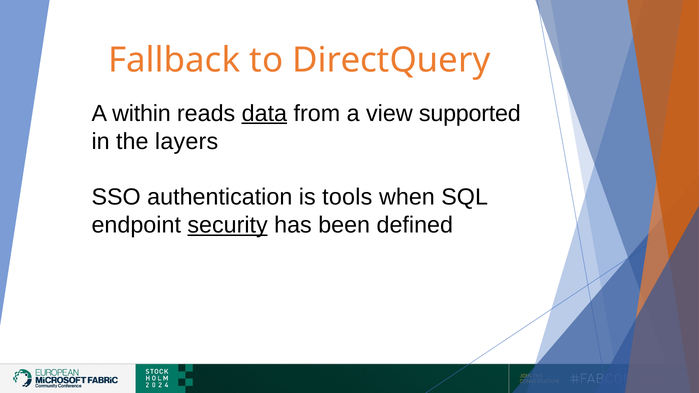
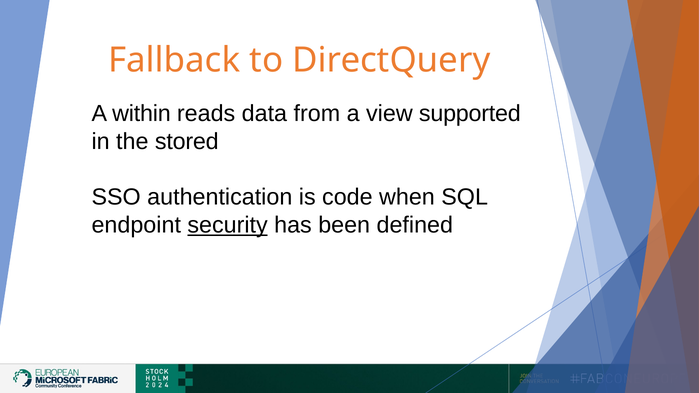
data underline: present -> none
layers: layers -> stored
tools: tools -> code
